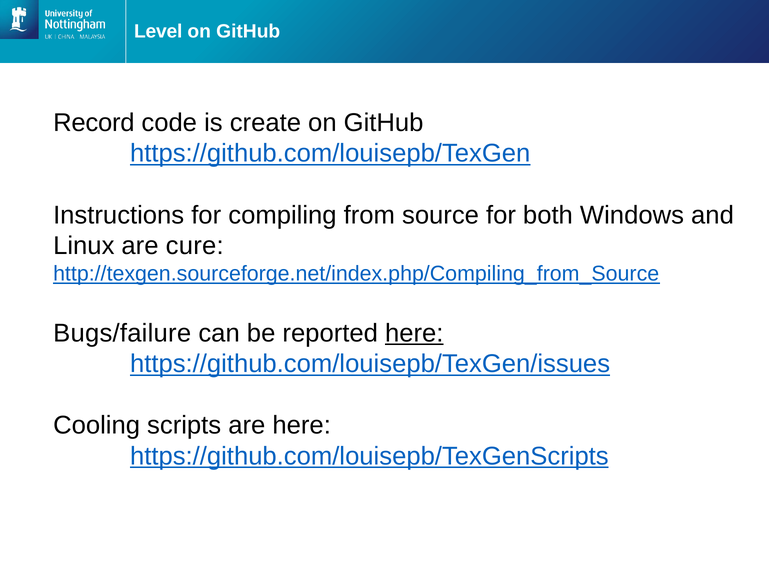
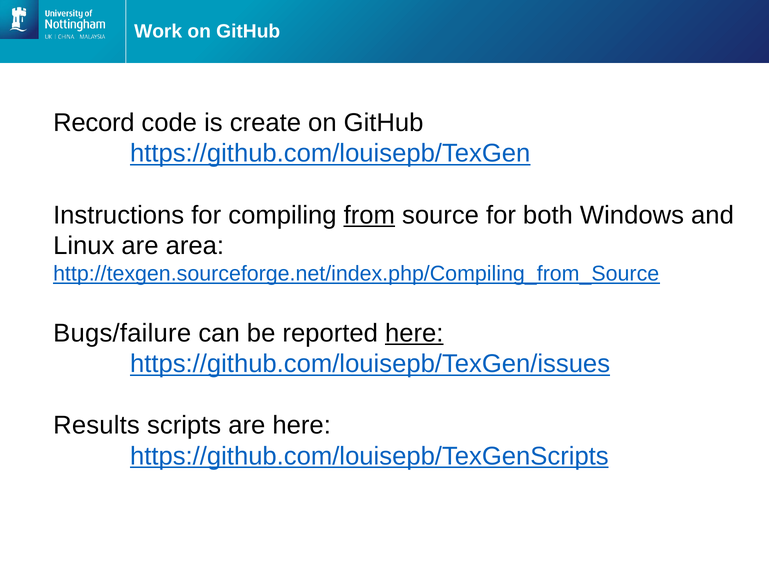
Level: Level -> Work
from underline: none -> present
cure: cure -> area
Cooling: Cooling -> Results
